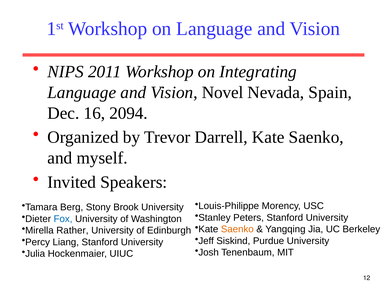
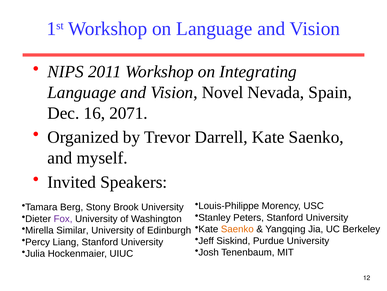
2094: 2094 -> 2071
Fox colour: blue -> purple
Rather: Rather -> Similar
